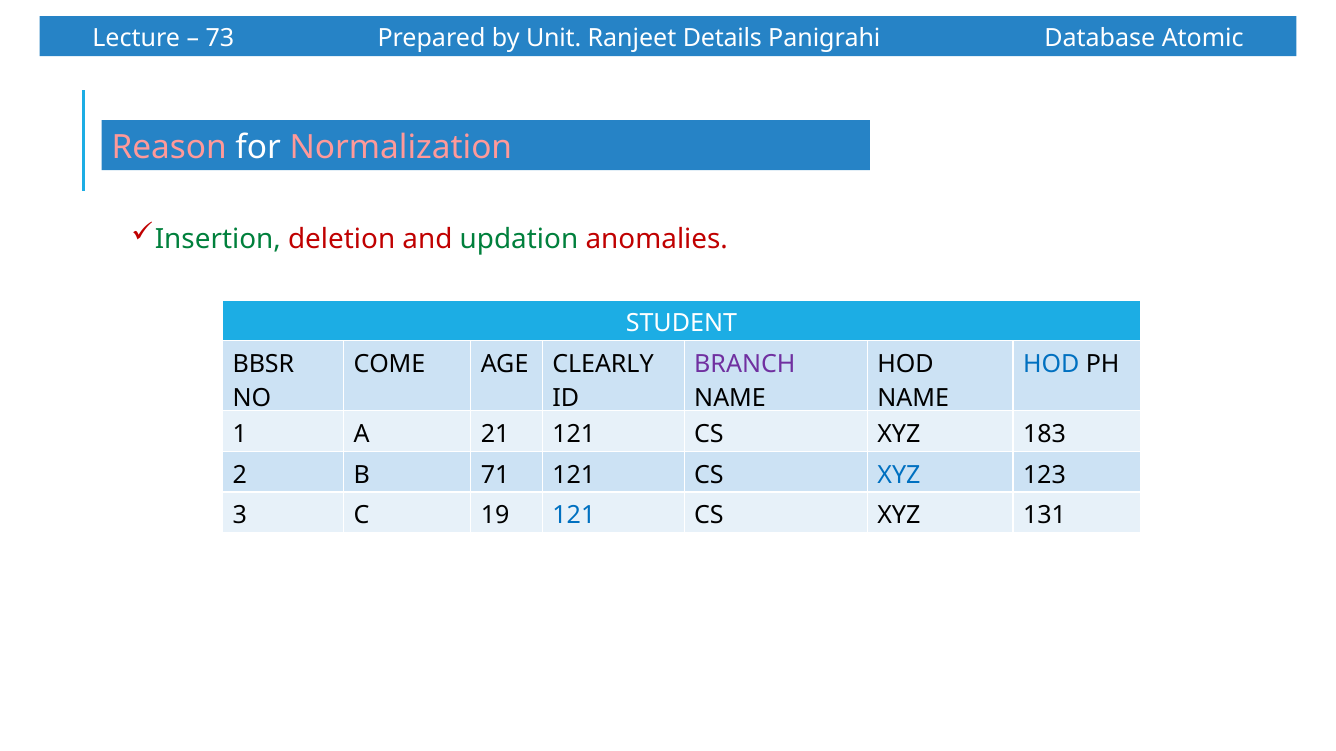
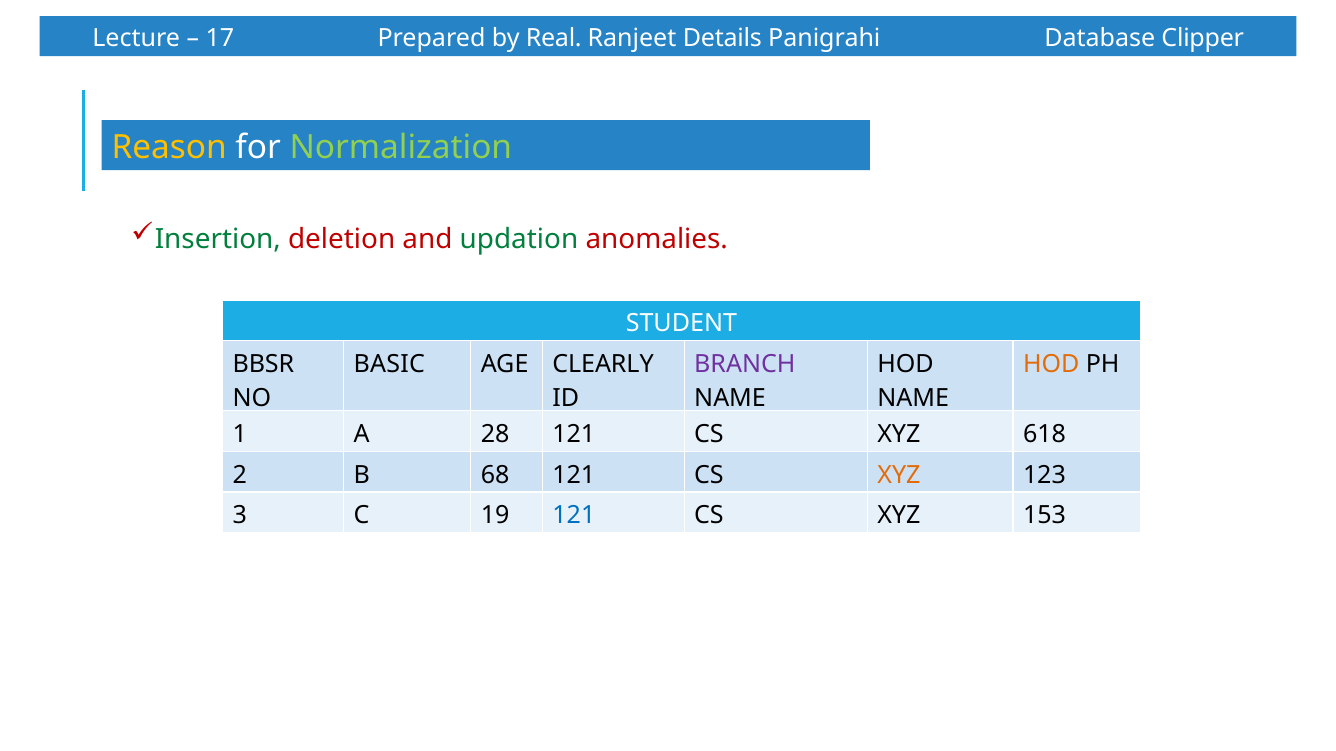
73: 73 -> 17
Unit: Unit -> Real
Atomic: Atomic -> Clipper
Reason colour: pink -> yellow
Normalization colour: pink -> light green
COME: COME -> BASIC
HOD at (1051, 364) colour: blue -> orange
21: 21 -> 28
183: 183 -> 618
71: 71 -> 68
XYZ at (899, 475) colour: blue -> orange
131: 131 -> 153
